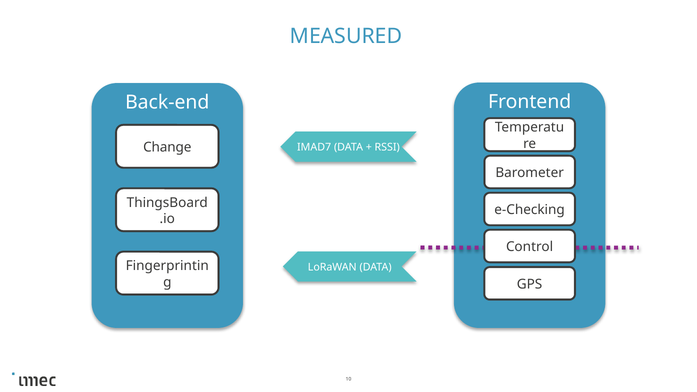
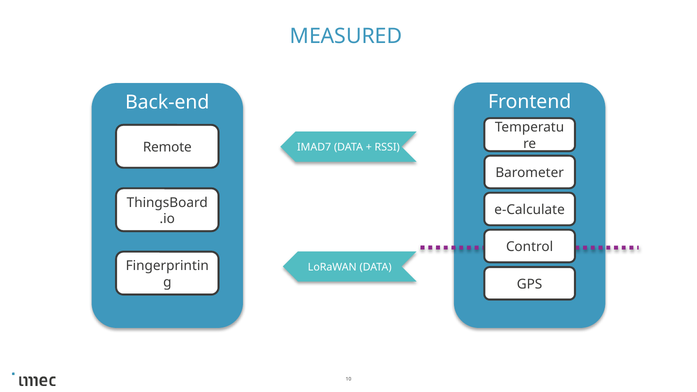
Change: Change -> Remote
e-Checking: e-Checking -> e-Calculate
